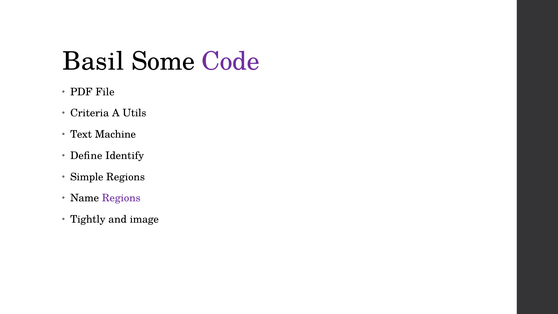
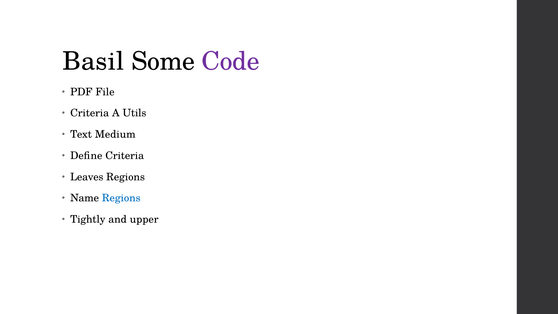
Machine: Machine -> Medium
Define Identify: Identify -> Criteria
Simple: Simple -> Leaves
Regions at (121, 198) colour: purple -> blue
image: image -> upper
